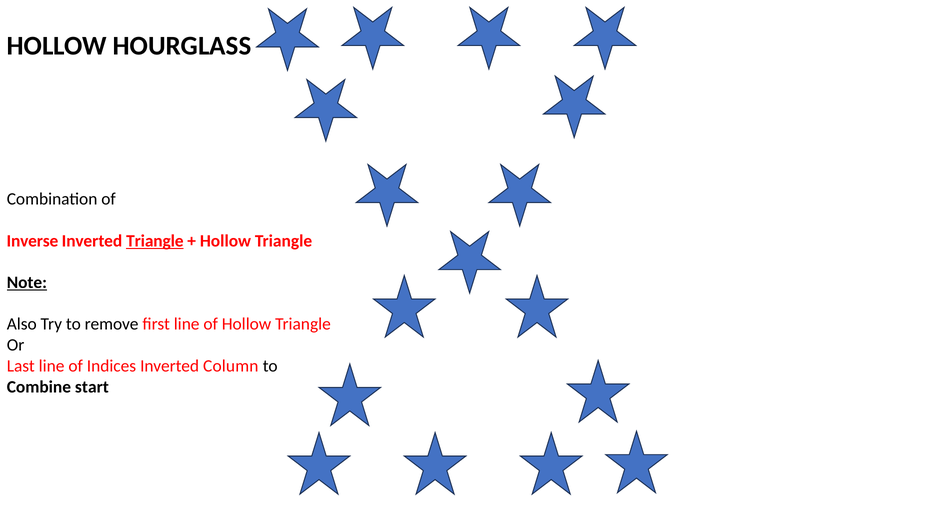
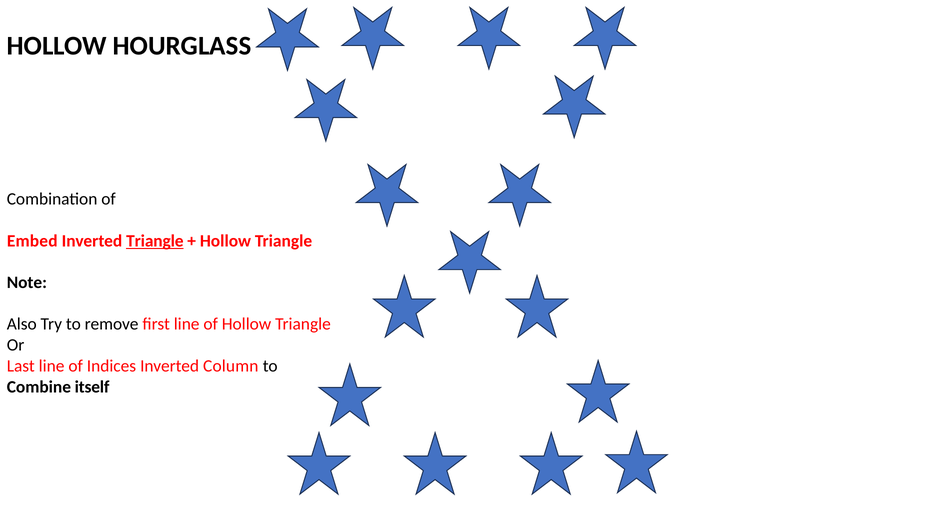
Inverse: Inverse -> Embed
Note underline: present -> none
start: start -> itself
